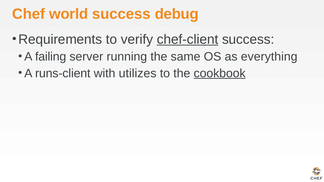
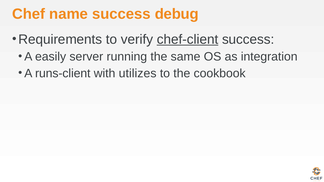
world: world -> name
failing: failing -> easily
everything: everything -> integration
cookbook underline: present -> none
